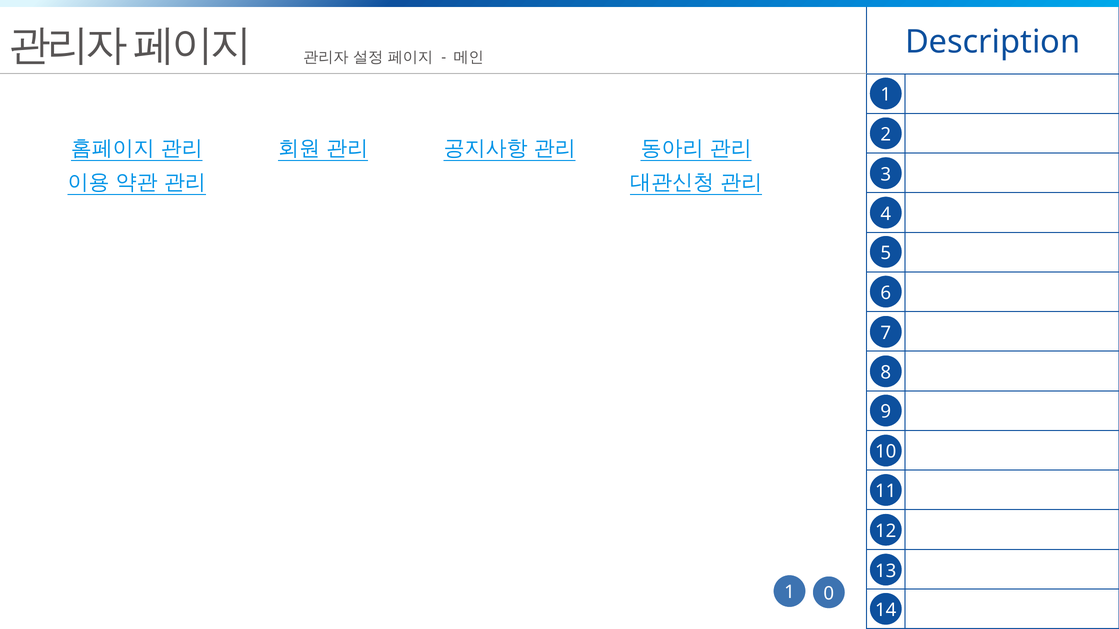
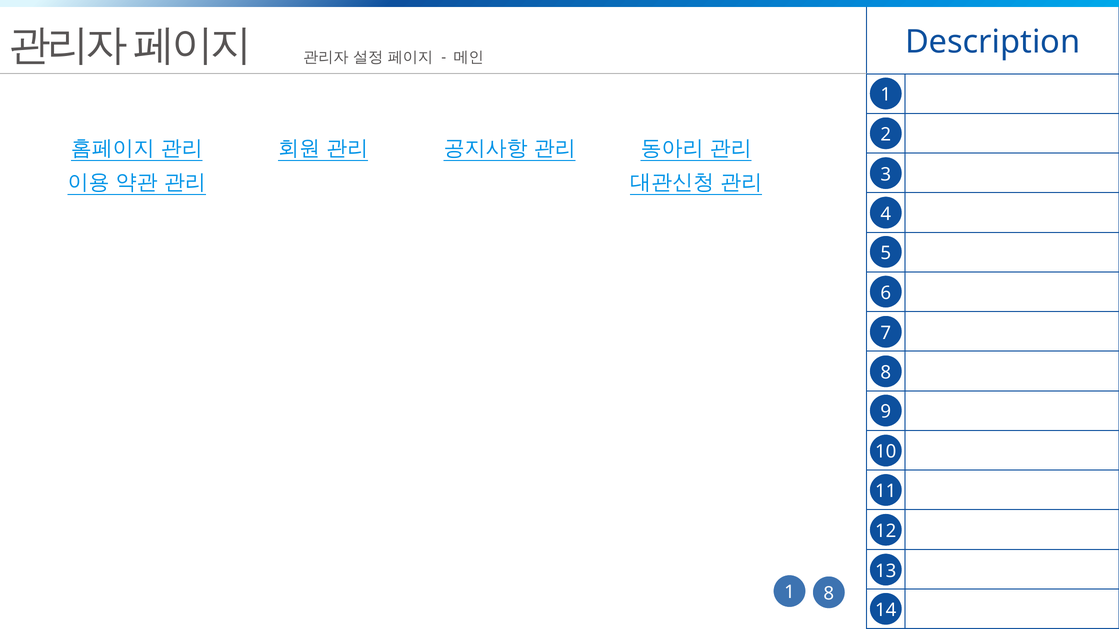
1 0: 0 -> 8
